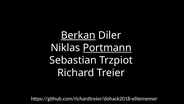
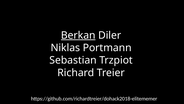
Portmann underline: present -> none
